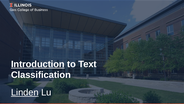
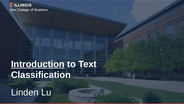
Linden underline: present -> none
